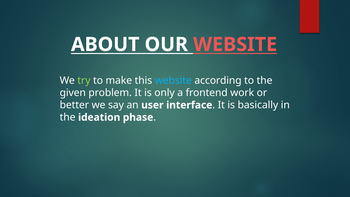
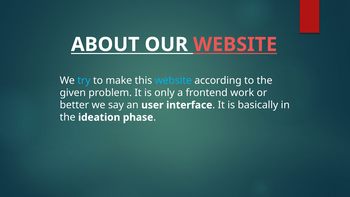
try colour: light green -> light blue
